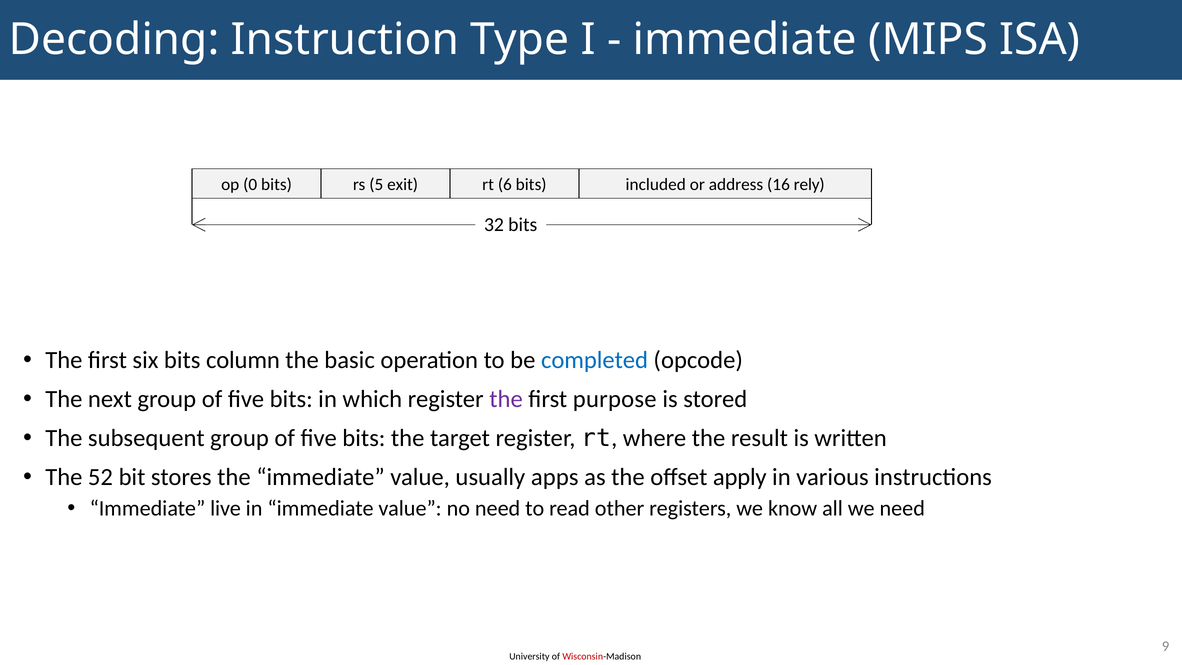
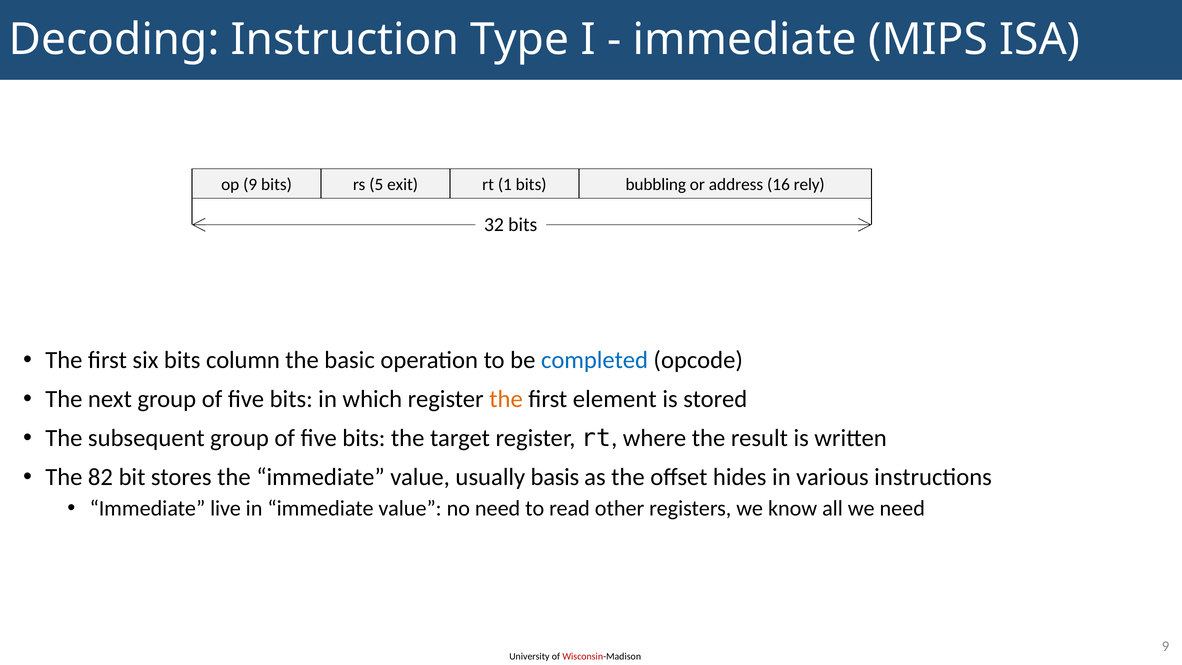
op 0: 0 -> 9
6: 6 -> 1
included: included -> bubbling
the at (506, 399) colour: purple -> orange
purpose: purpose -> element
52: 52 -> 82
apps: apps -> basis
apply: apply -> hides
